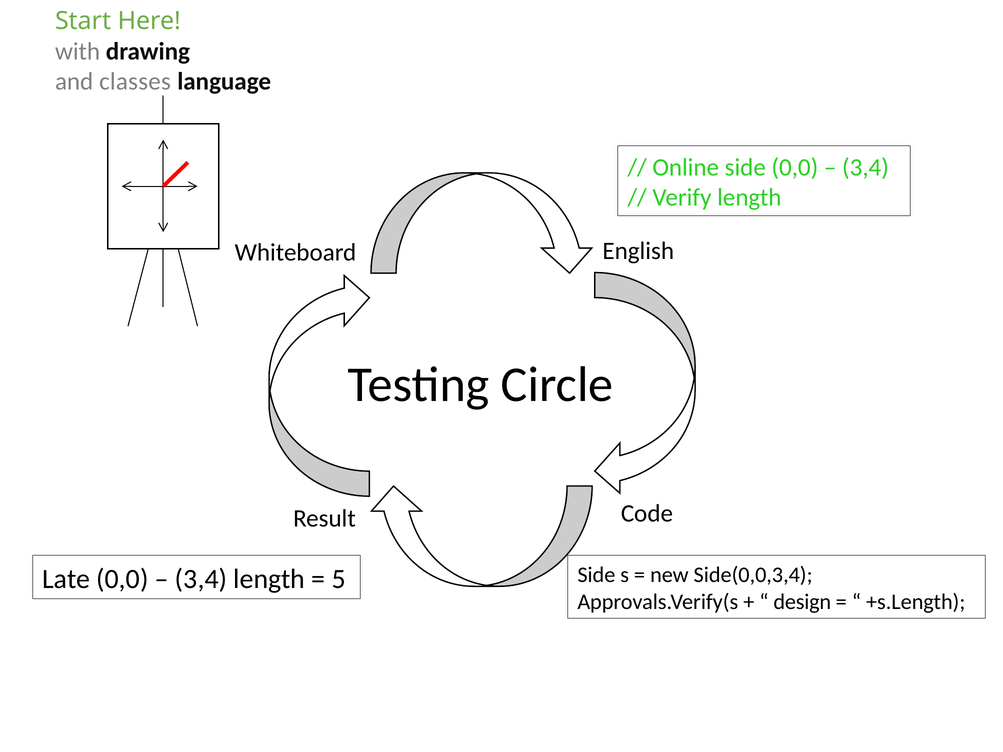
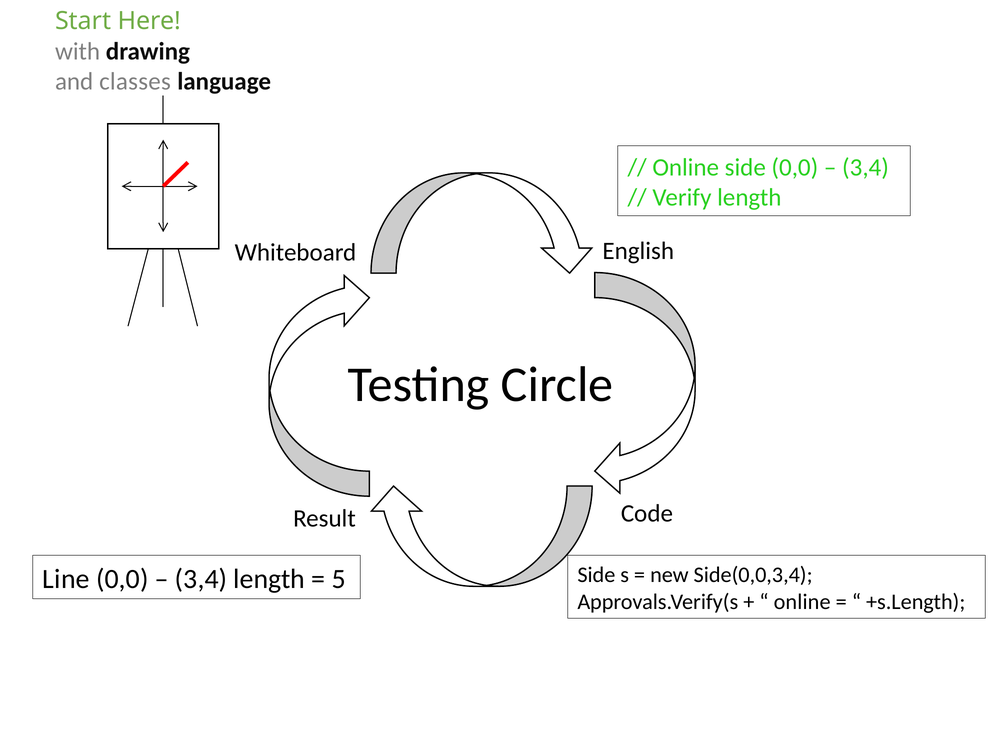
Late: Late -> Line
design at (802, 602): design -> online
